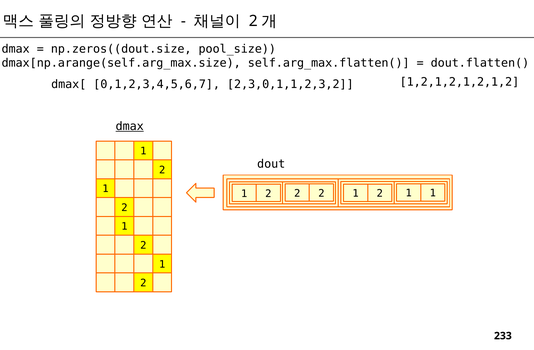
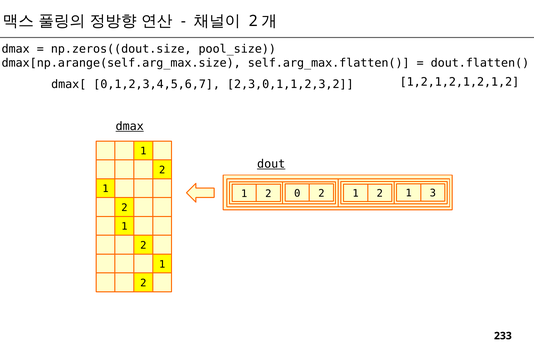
dout underline: none -> present
1 2 2: 2 -> 0
2 1 1: 1 -> 3
